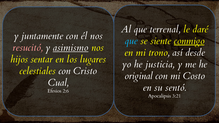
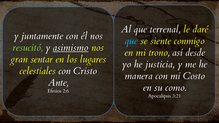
conmigo underline: present -> none
resucitó colour: pink -> light green
hijos: hijos -> gran
original: original -> manera
Cual: Cual -> Ante
sentó: sentó -> como
